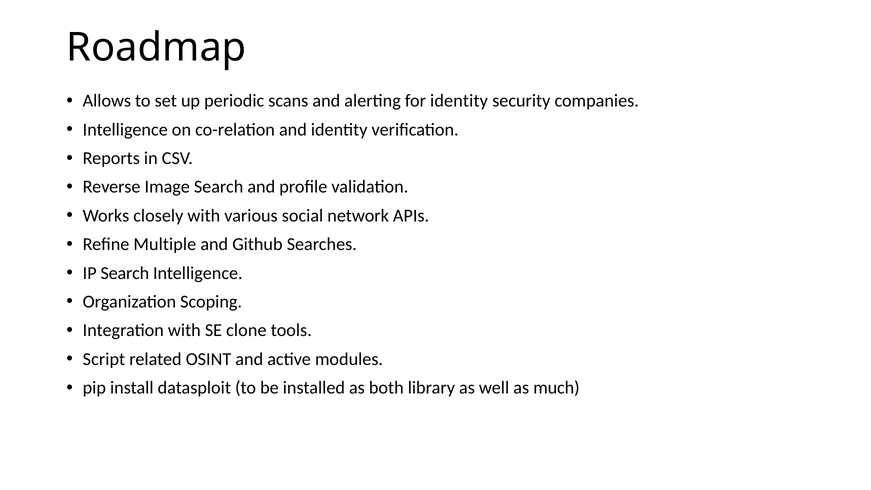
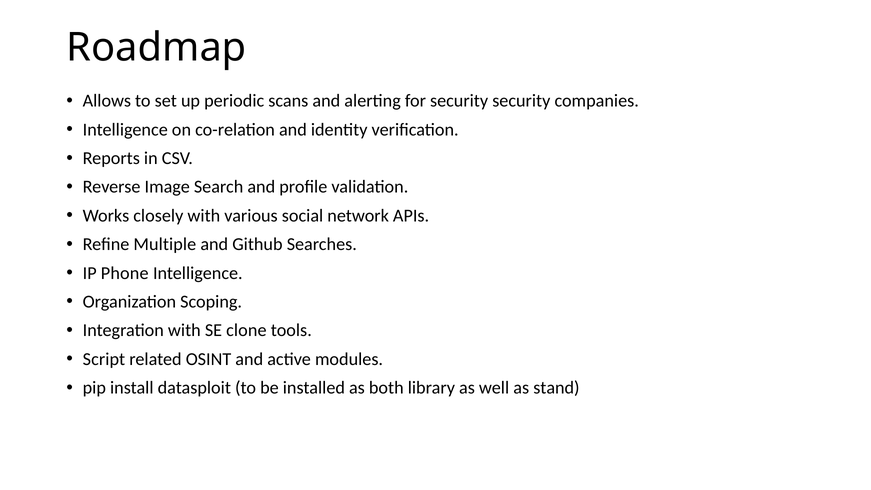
for identity: identity -> security
IP Search: Search -> Phone
much: much -> stand
